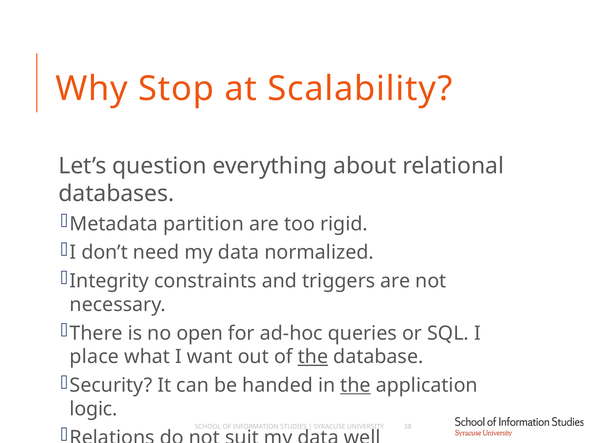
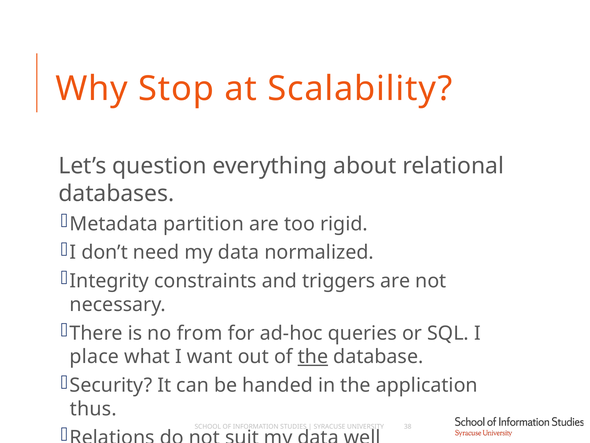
open: open -> from
the at (355, 385) underline: present -> none
logic: logic -> thus
